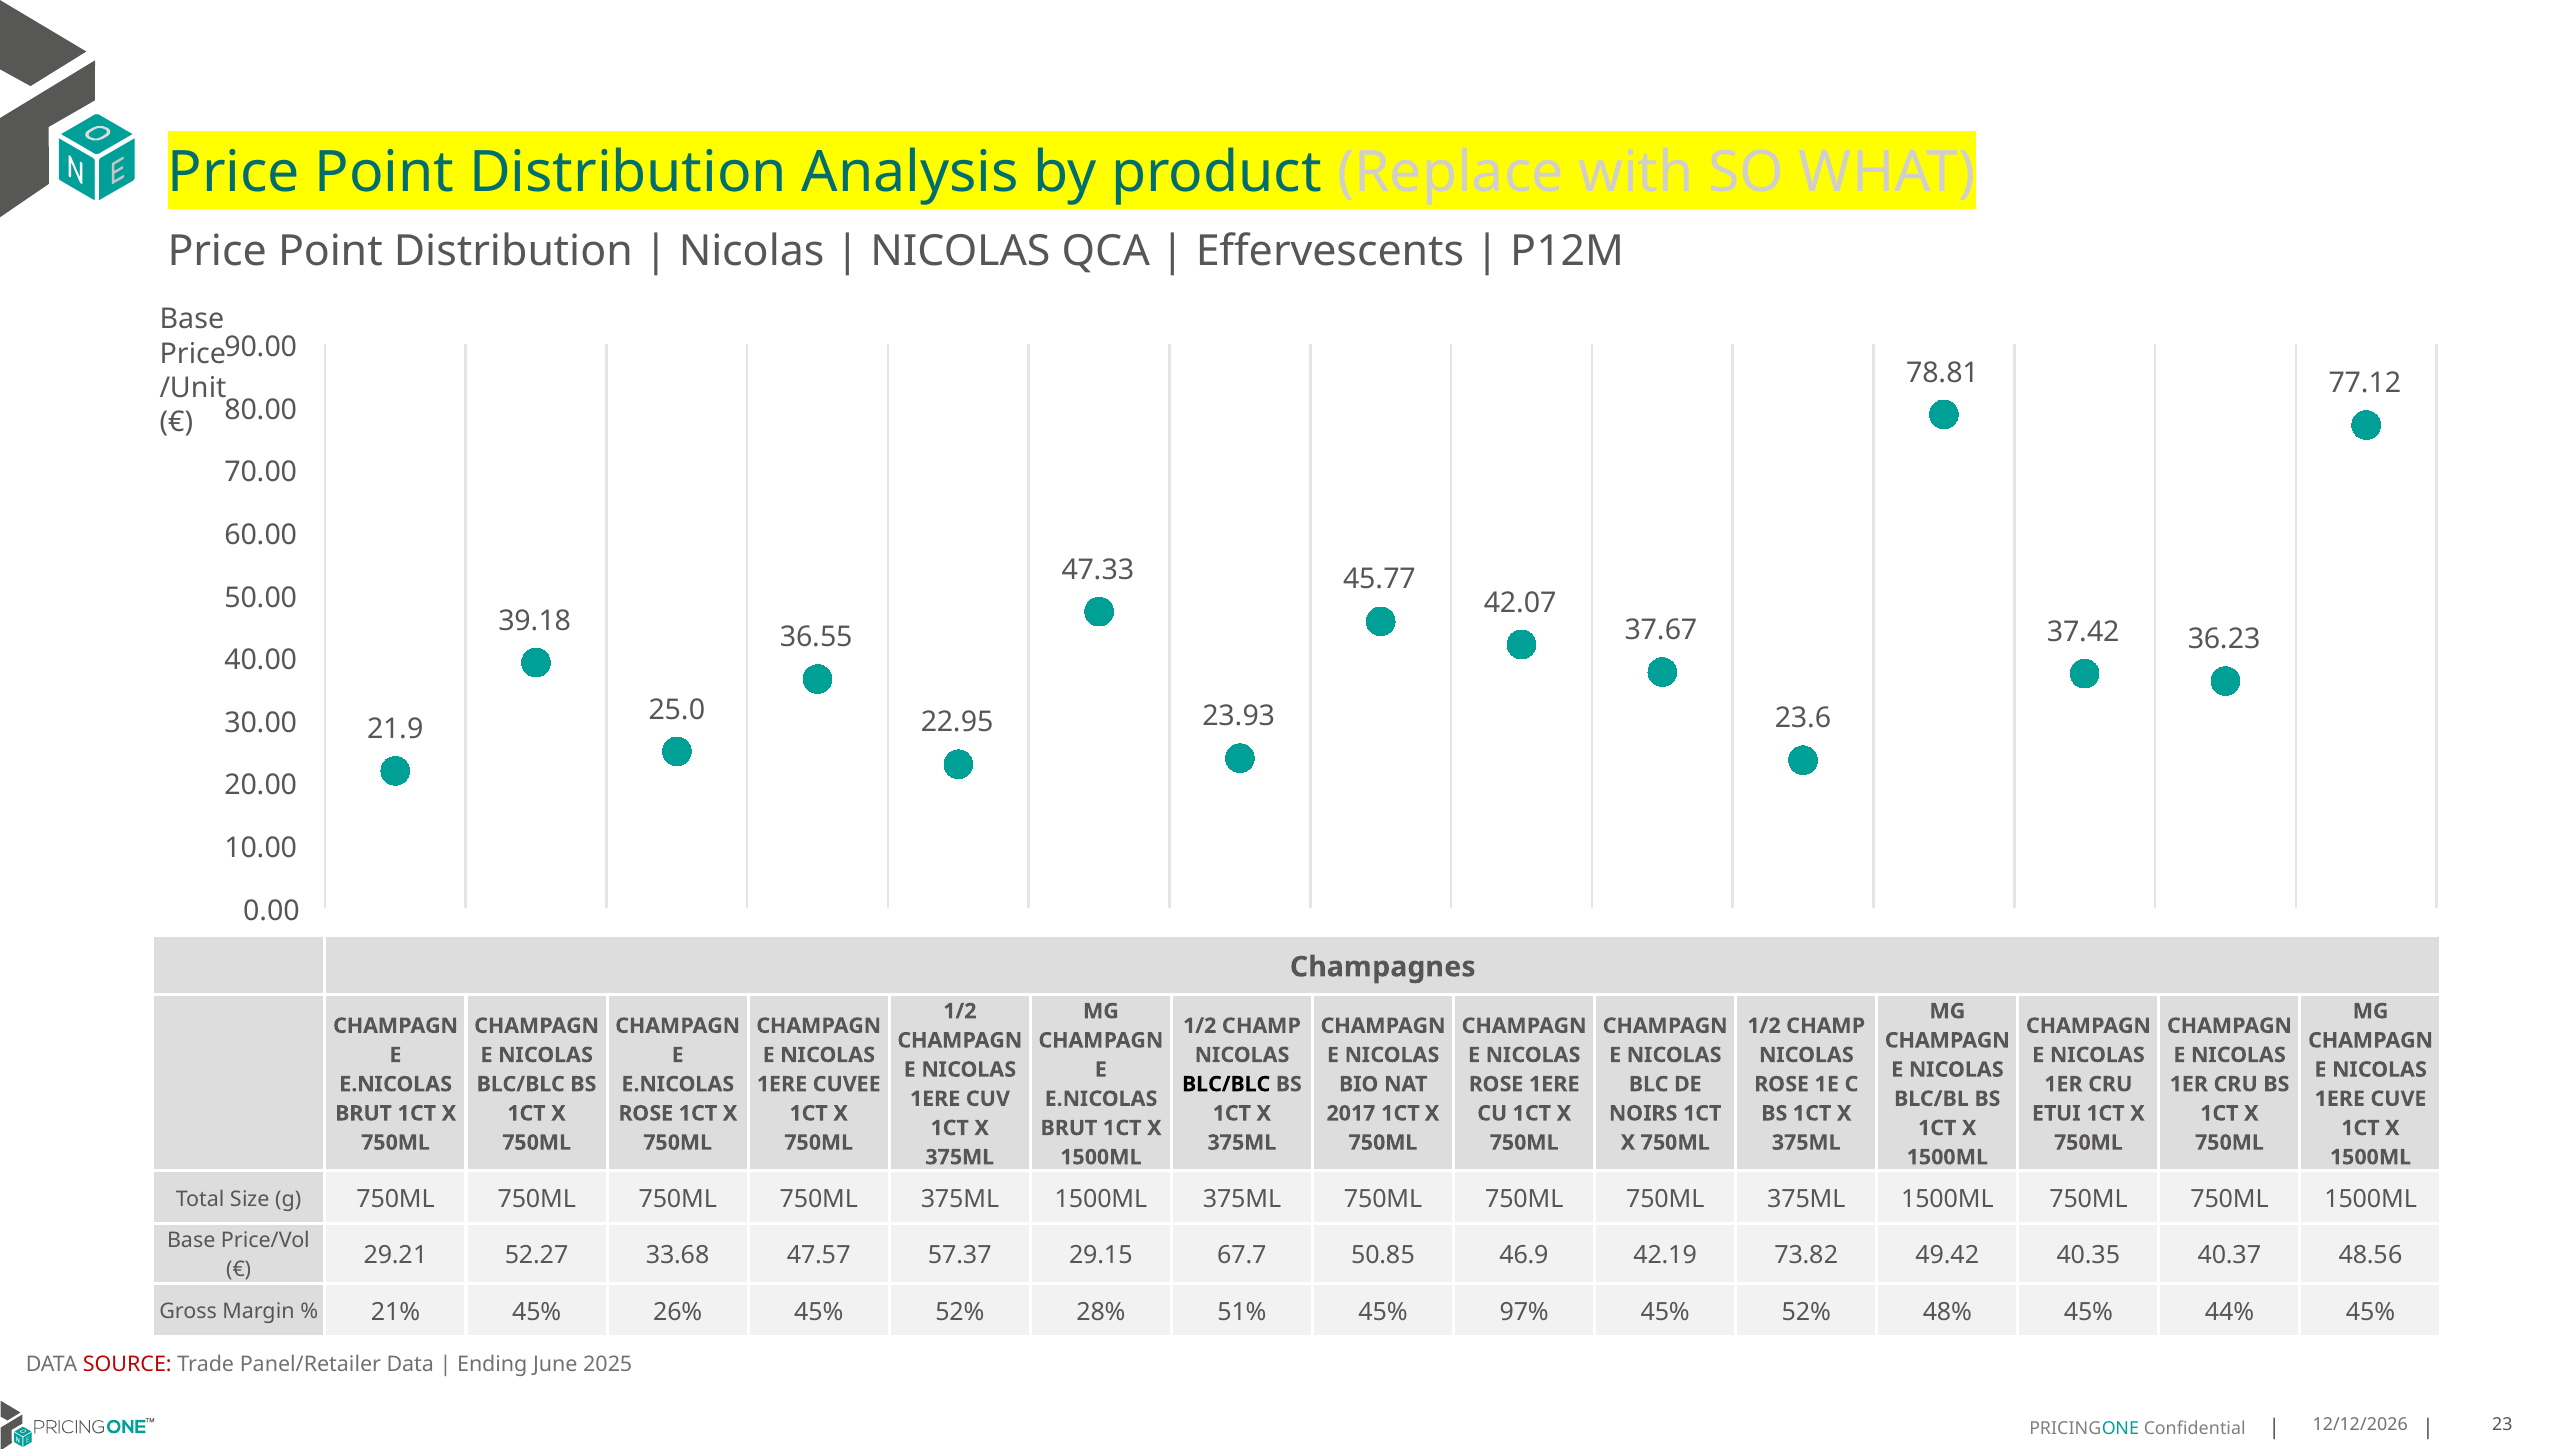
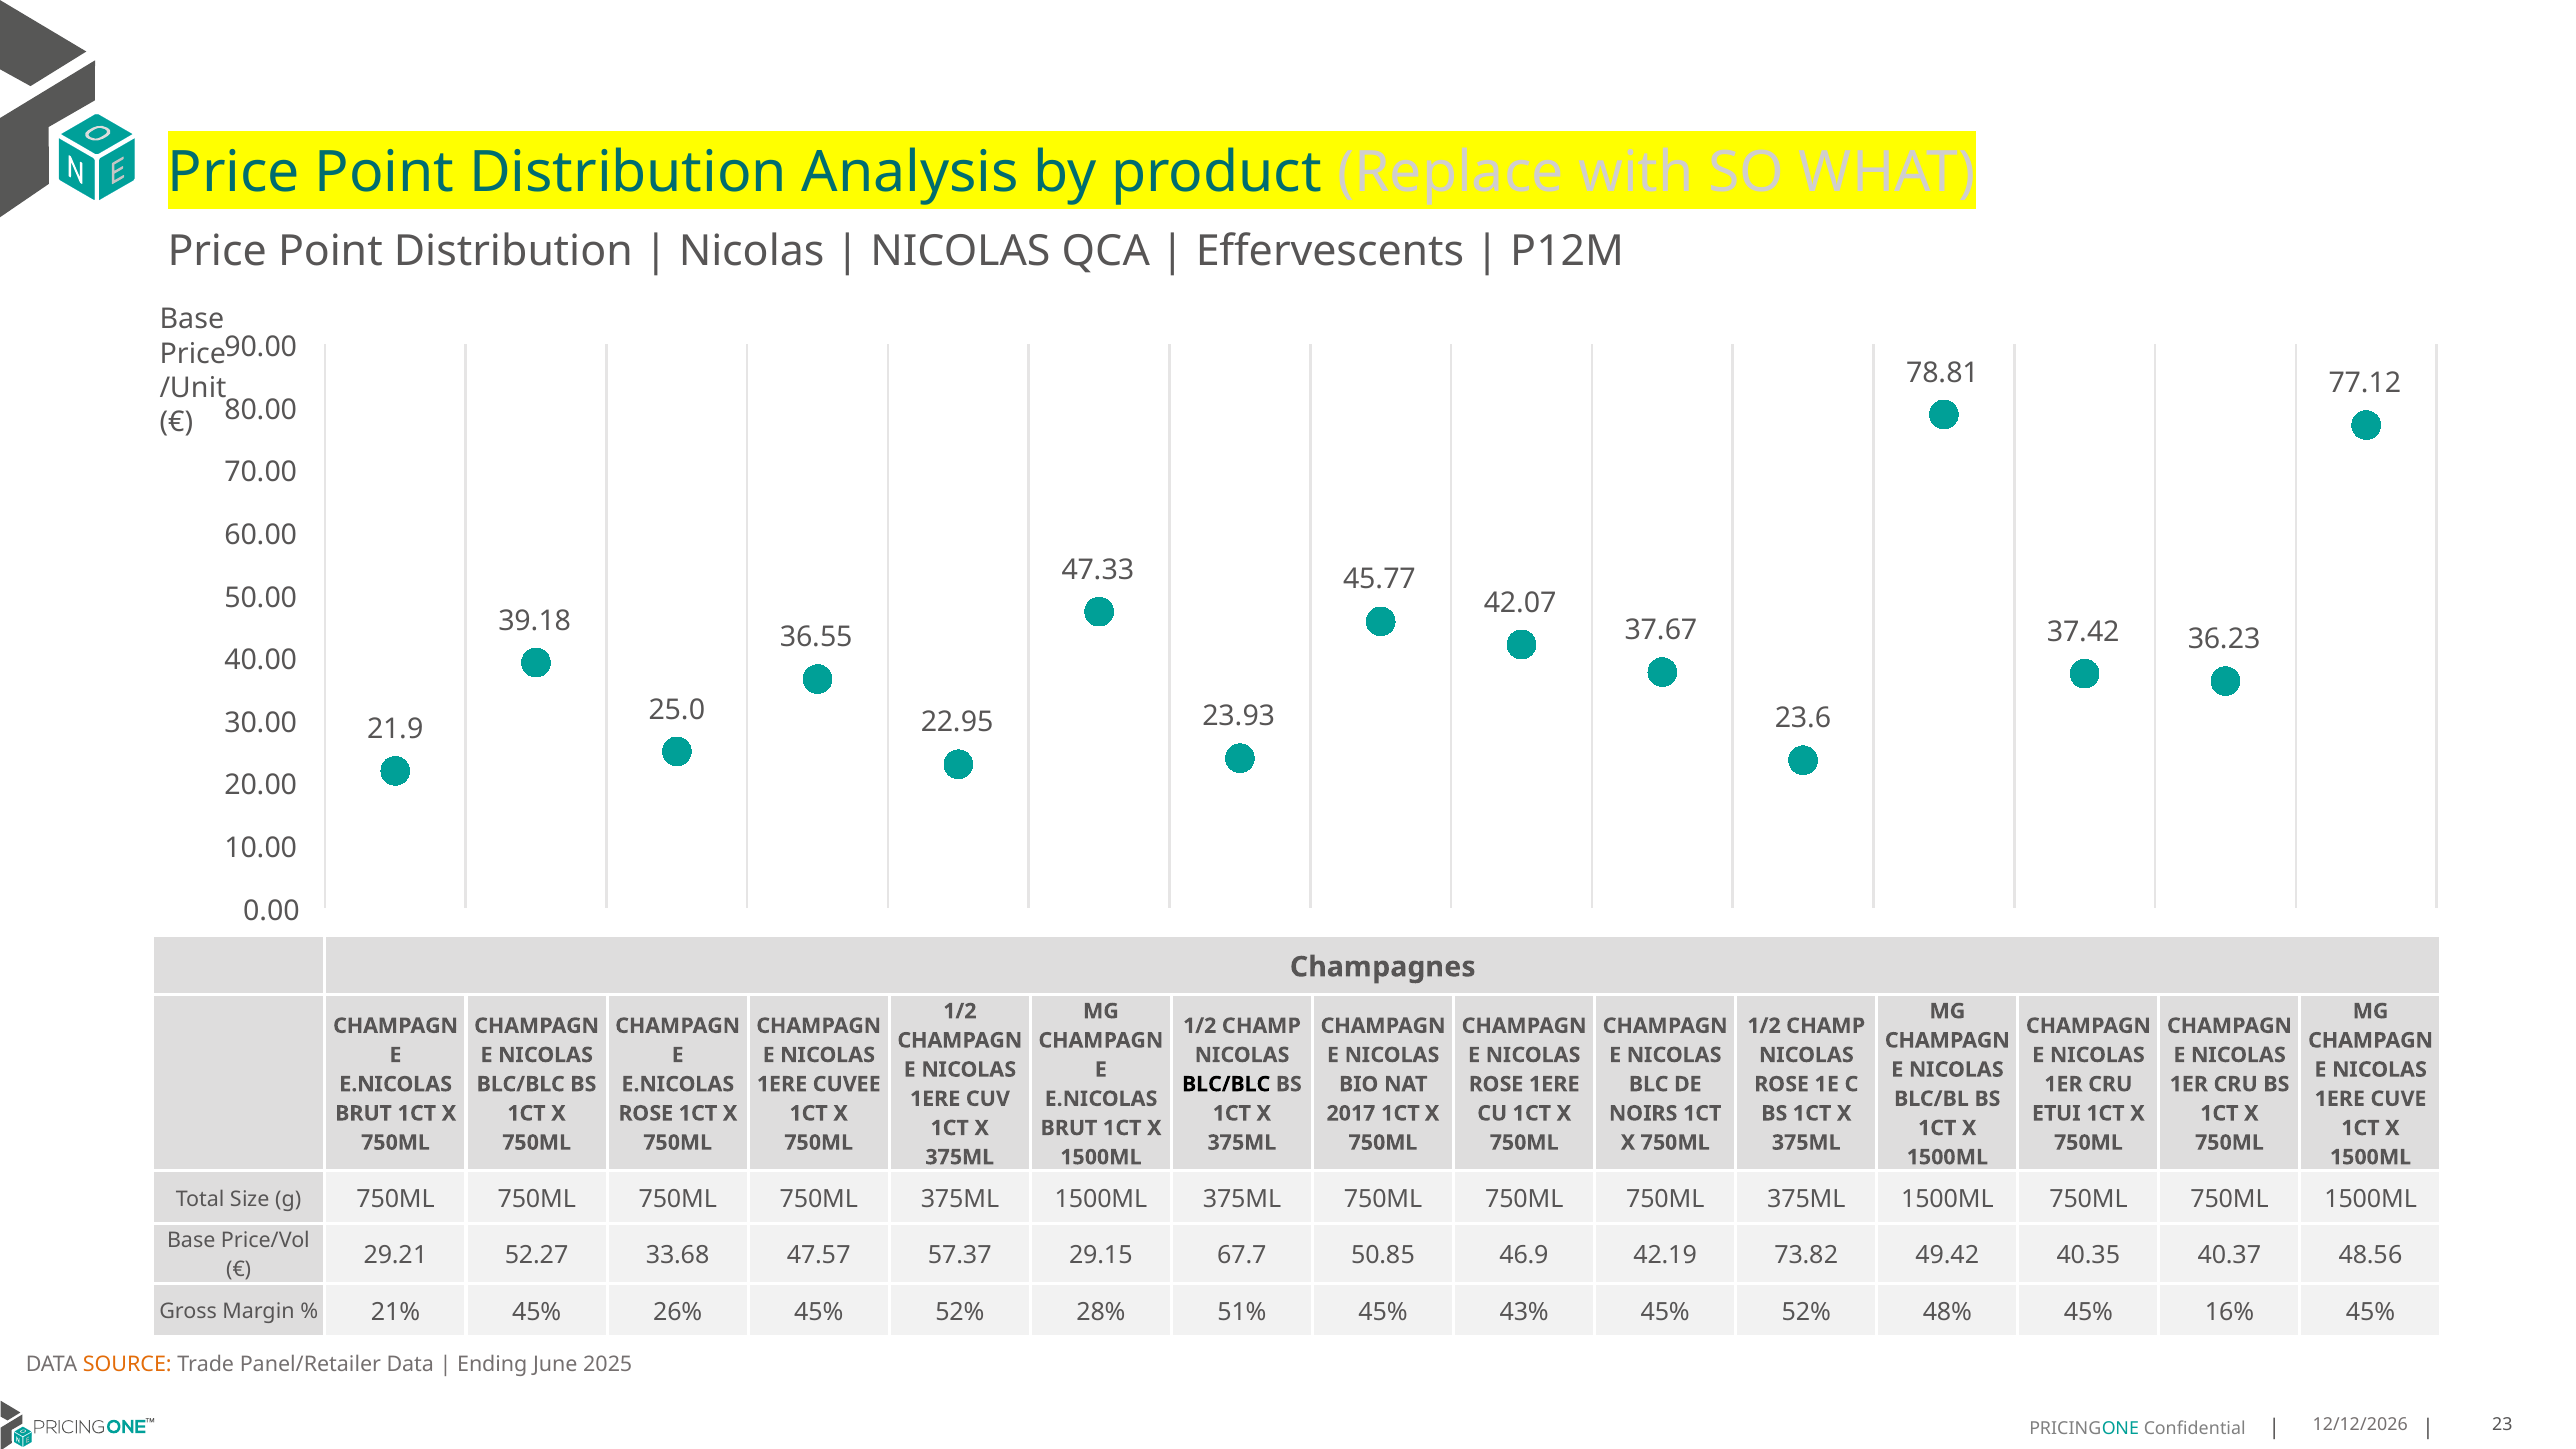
97%: 97% -> 43%
44%: 44% -> 16%
SOURCE colour: red -> orange
